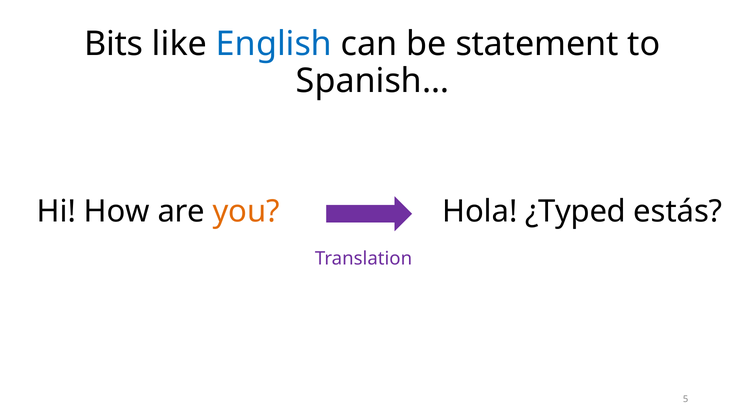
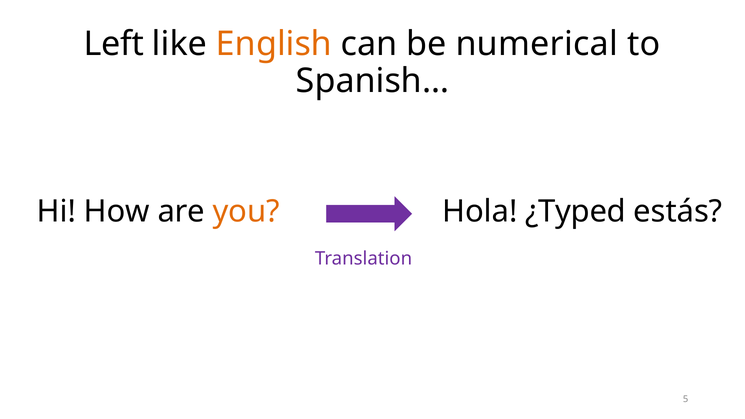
Bits: Bits -> Left
English colour: blue -> orange
statement: statement -> numerical
